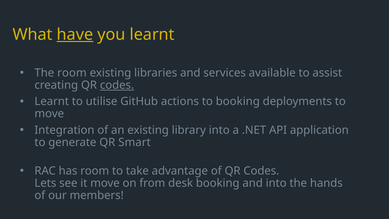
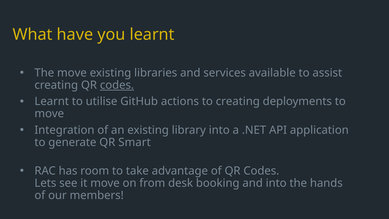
have underline: present -> none
The room: room -> move
to booking: booking -> creating
